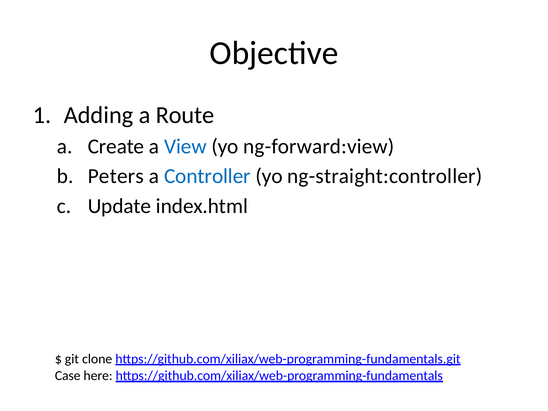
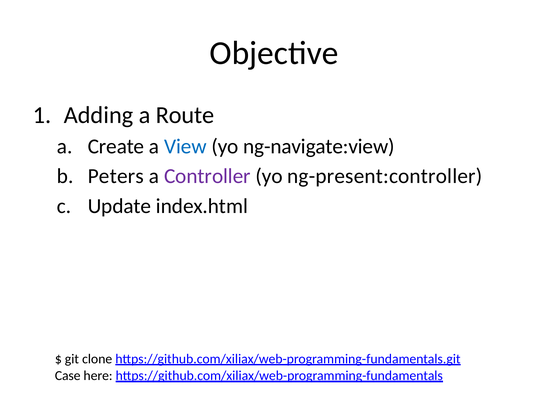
ng-forward:view: ng-forward:view -> ng-navigate:view
Controller colour: blue -> purple
ng-straight:controller: ng-straight:controller -> ng-present:controller
